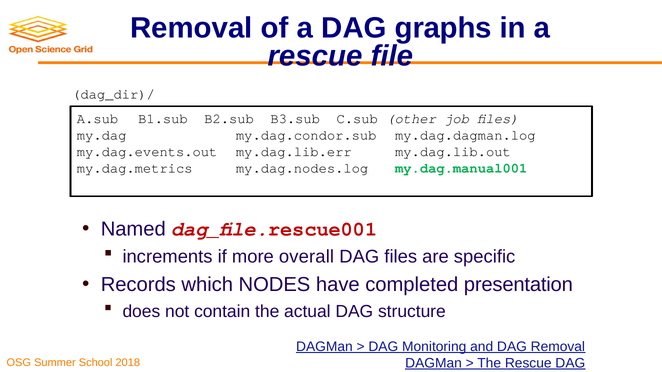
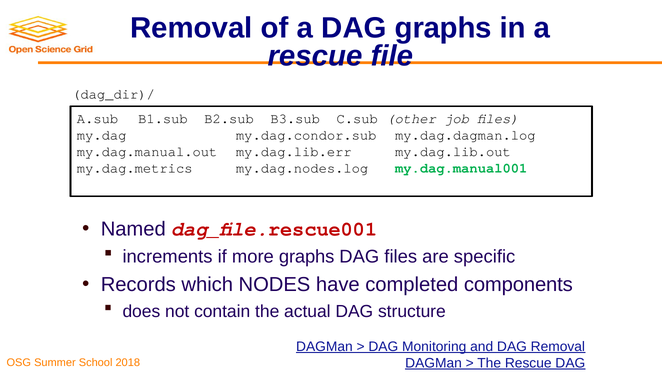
my.dag.events.out: my.dag.events.out -> my.dag.manual.out
more overall: overall -> graphs
presentation: presentation -> components
